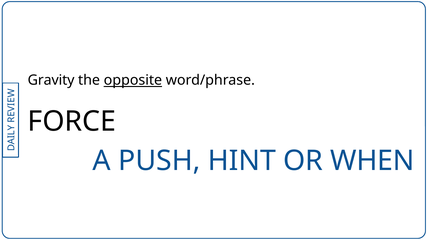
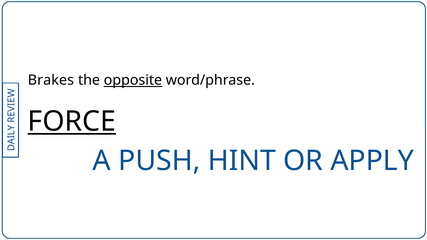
Gravity: Gravity -> Brakes
FORCE underline: none -> present
WHEN: WHEN -> APPLY
